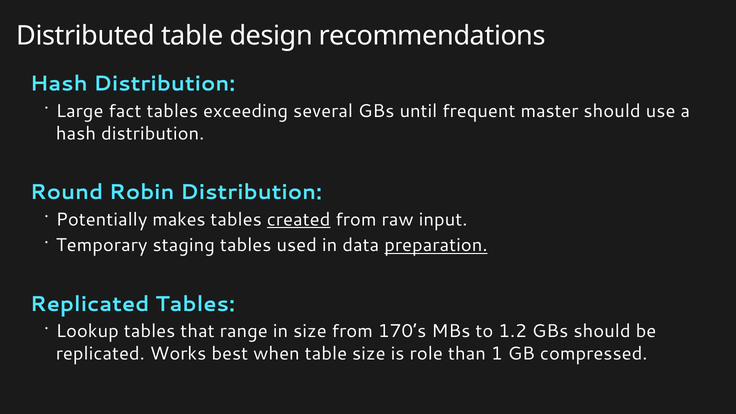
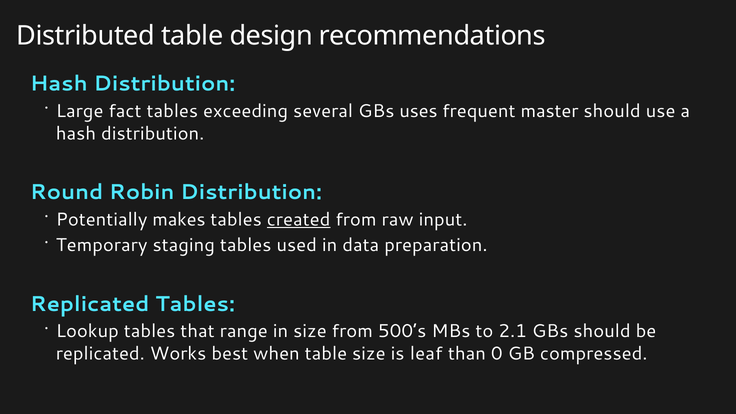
until: until -> uses
preparation underline: present -> none
170’s: 170’s -> 500’s
1.2: 1.2 -> 2.1
role: role -> leaf
1: 1 -> 0
